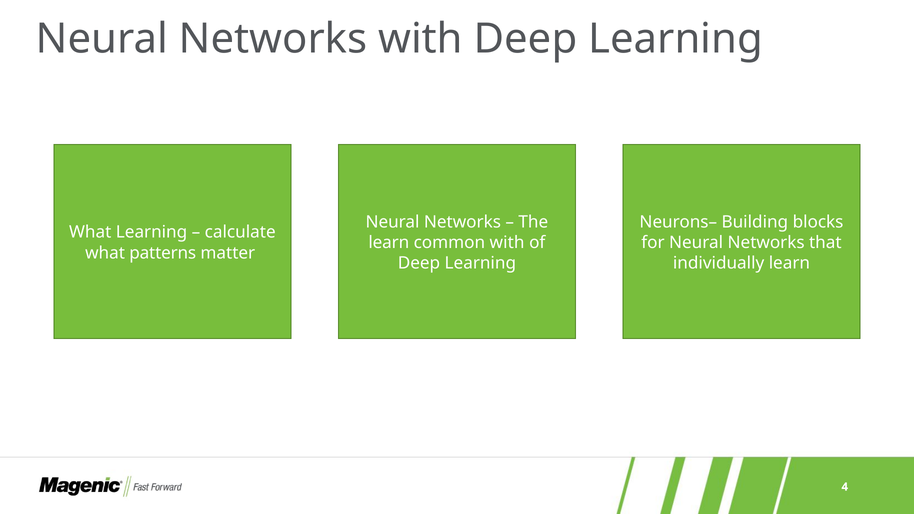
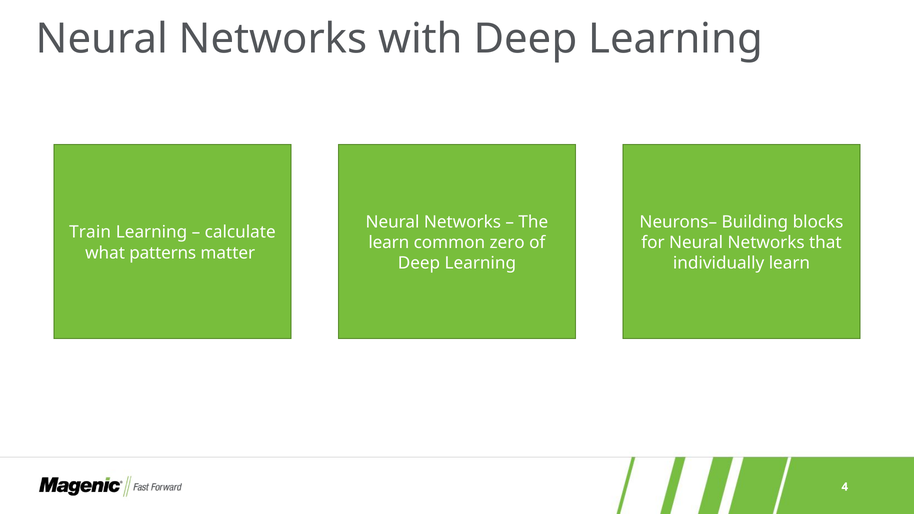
What at (90, 232): What -> Train
common with: with -> zero
